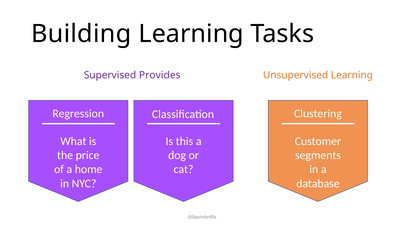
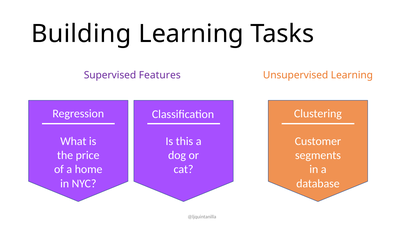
Provides: Provides -> Features
